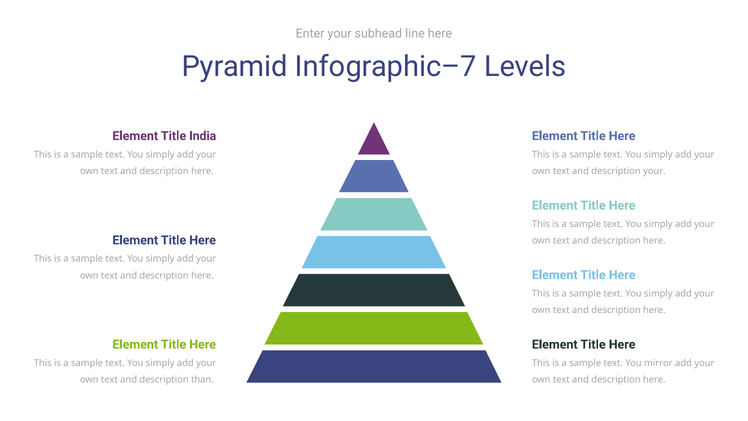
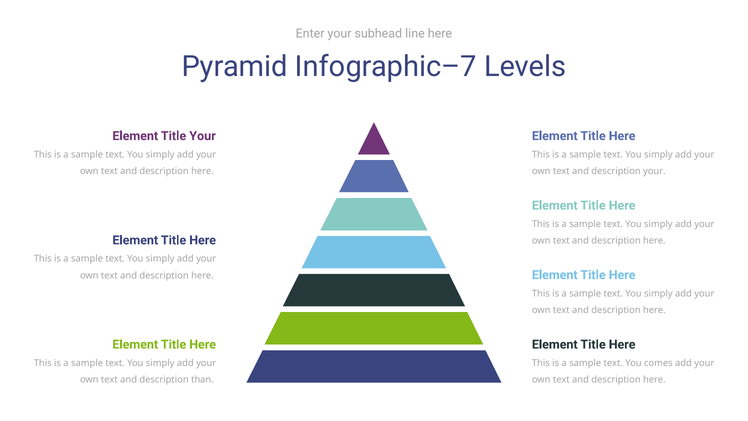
Title India: India -> Your
mirror: mirror -> comes
